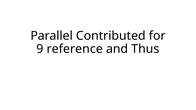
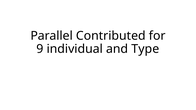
reference: reference -> individual
Thus: Thus -> Type
